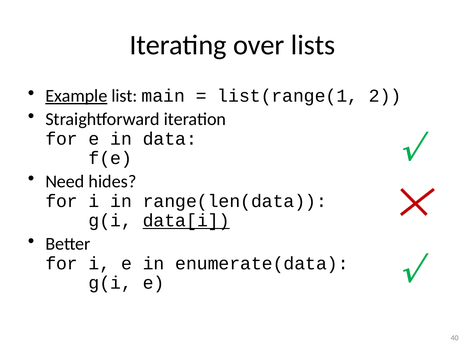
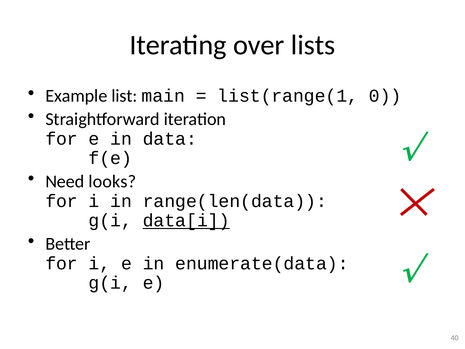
Example underline: present -> none
2: 2 -> 0
hides: hides -> looks
